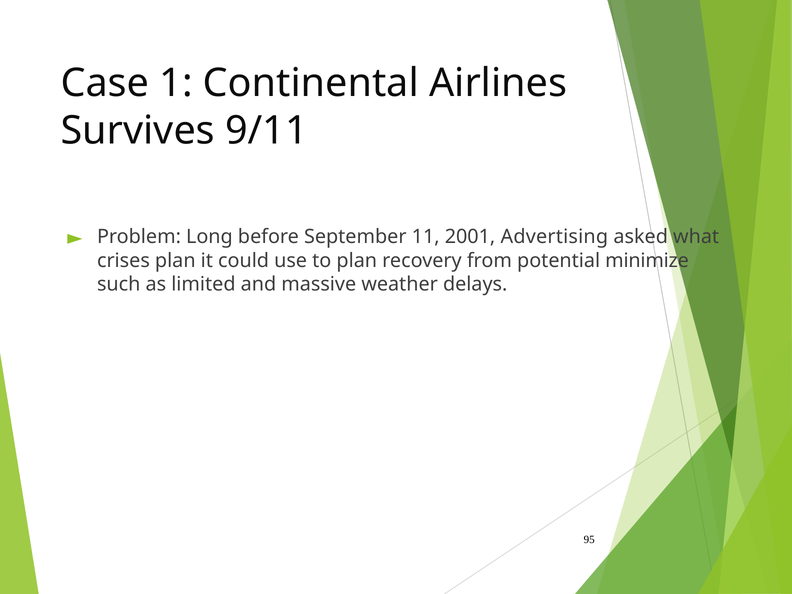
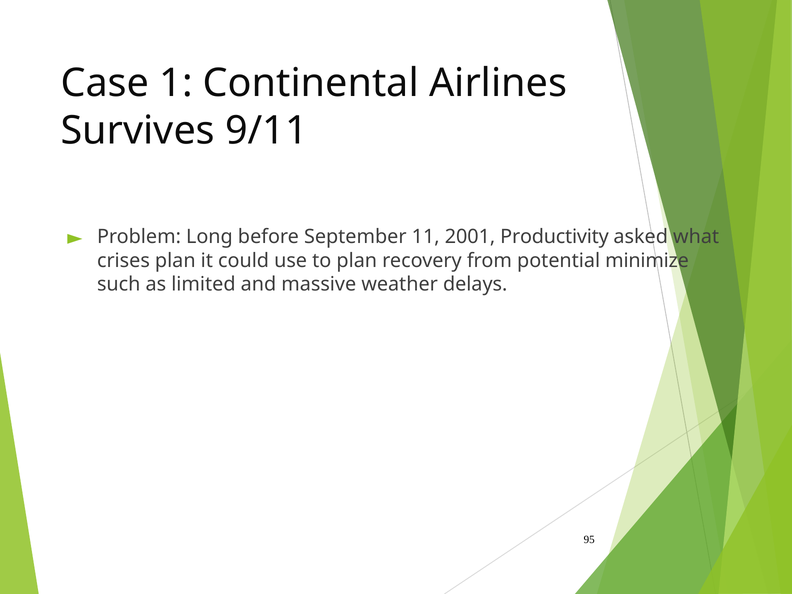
Advertising: Advertising -> Productivity
